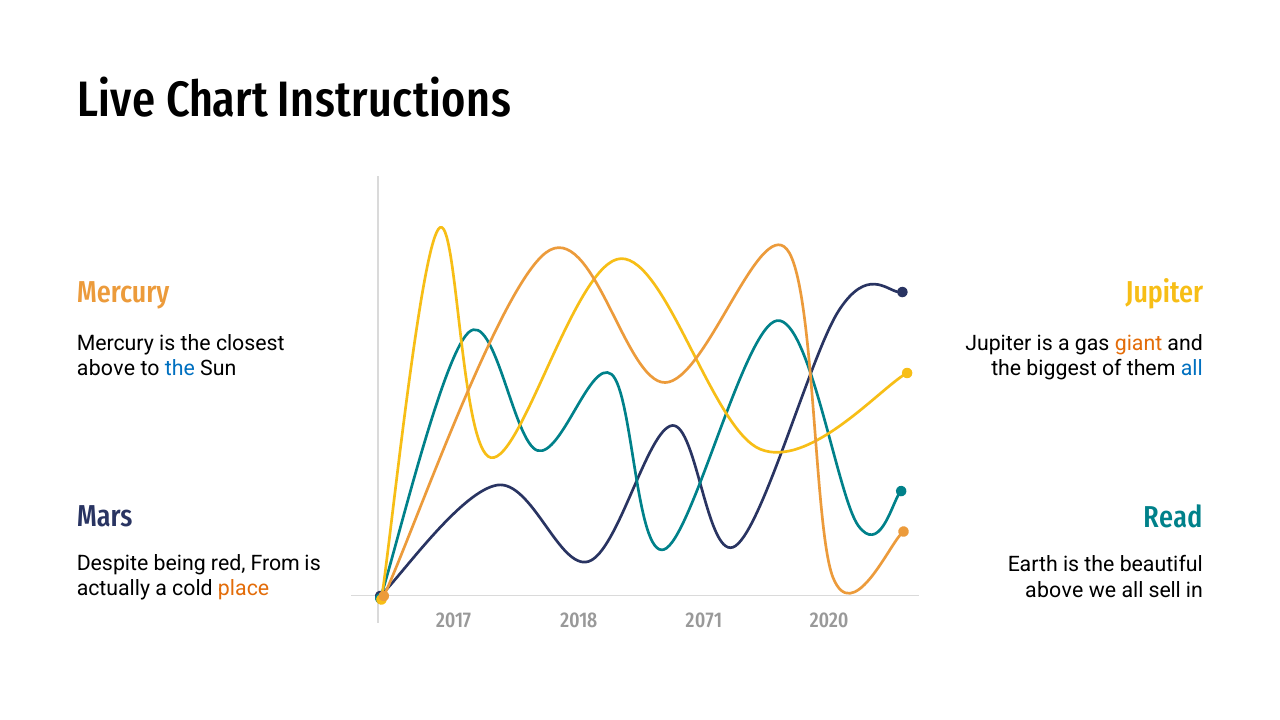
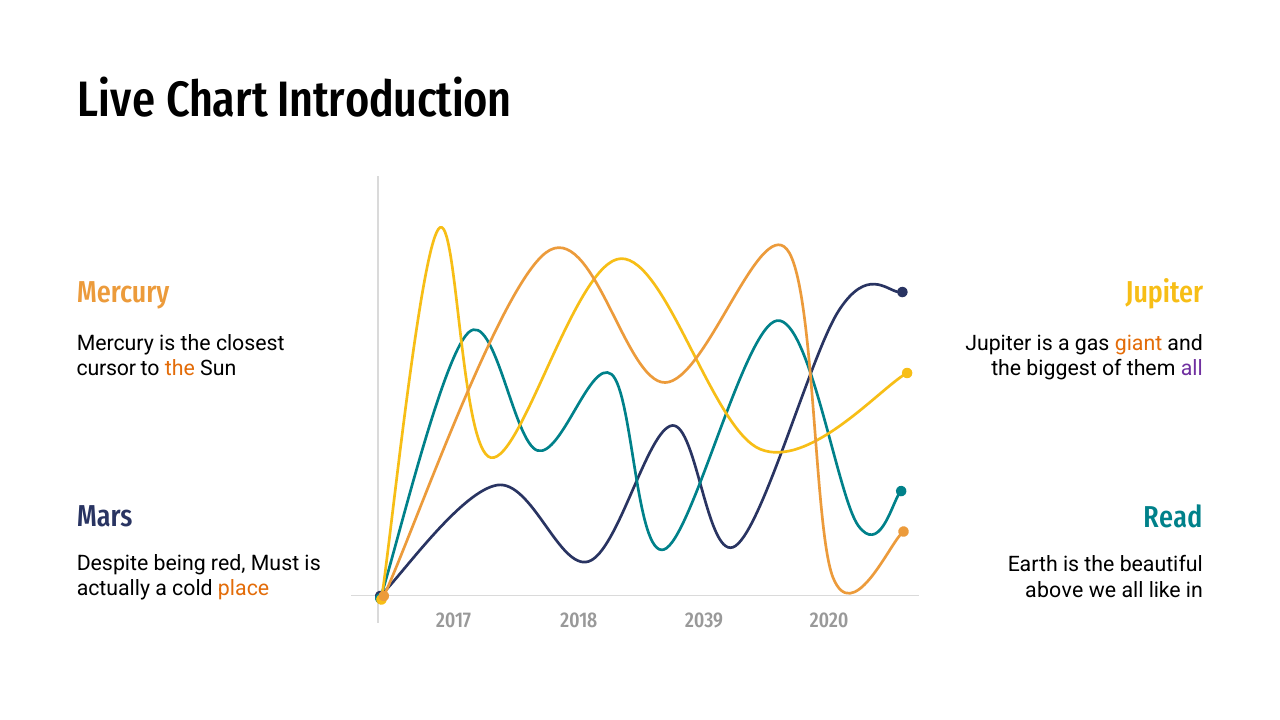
Instructions: Instructions -> Introduction
above at (106, 369): above -> cursor
the at (180, 369) colour: blue -> orange
all at (1192, 369) colour: blue -> purple
From: From -> Must
sell: sell -> like
2071: 2071 -> 2039
